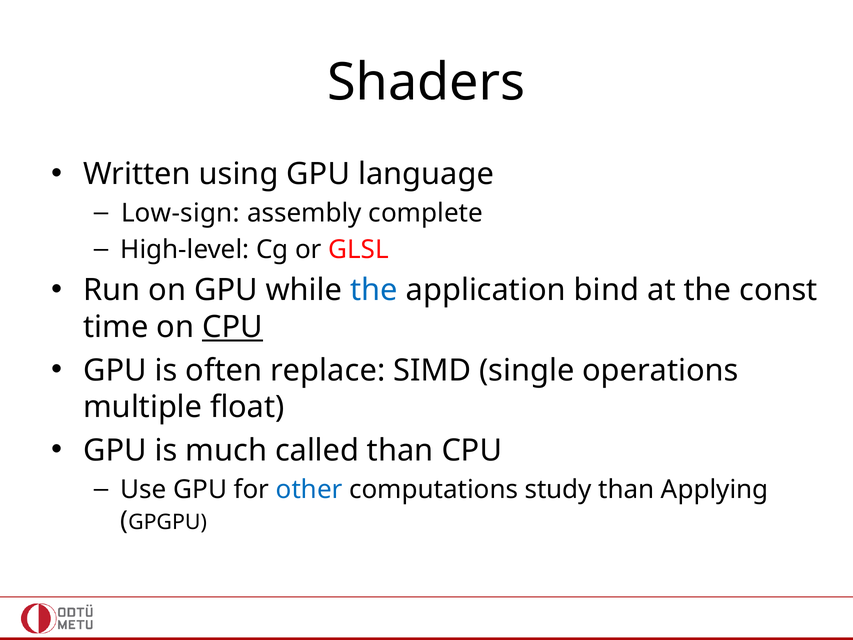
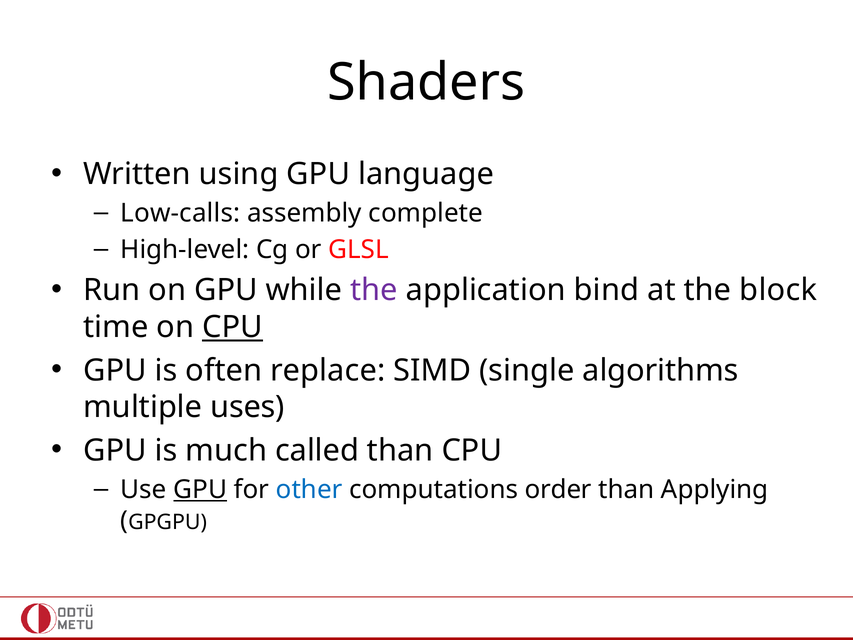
Low-sign: Low-sign -> Low-calls
the at (374, 290) colour: blue -> purple
const: const -> block
operations: operations -> algorithms
float: float -> uses
GPU at (200, 489) underline: none -> present
study: study -> order
